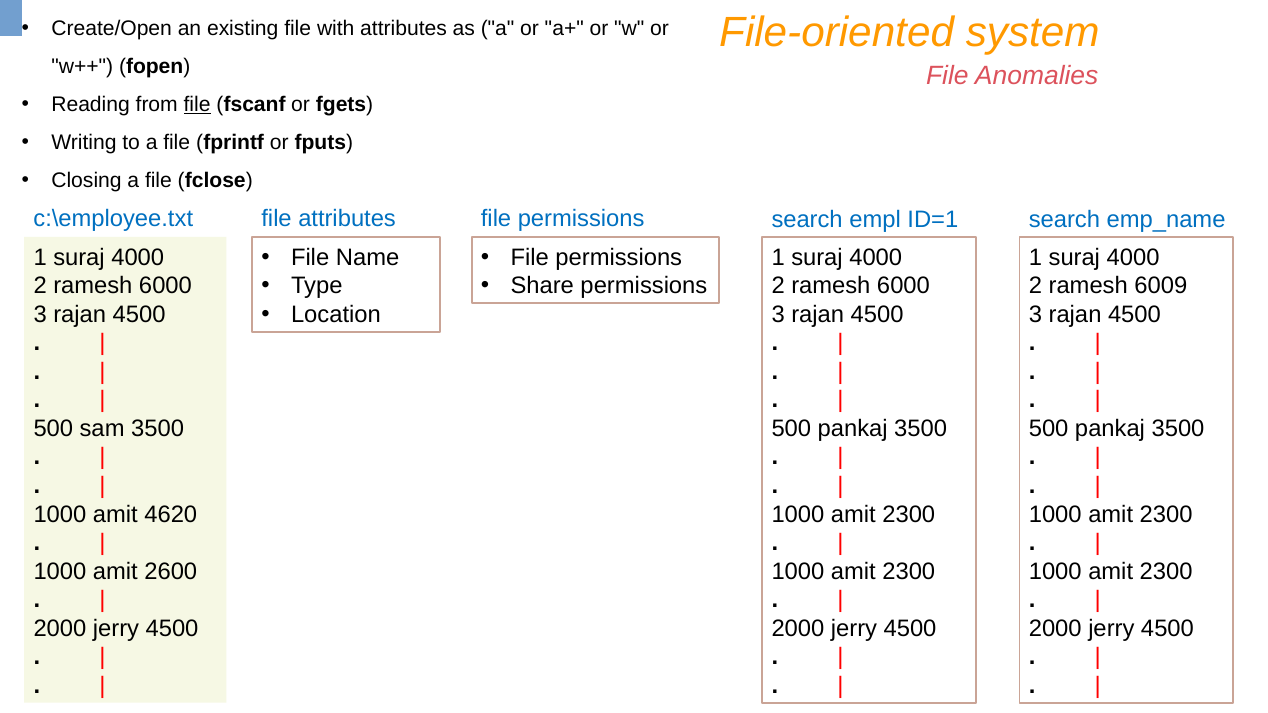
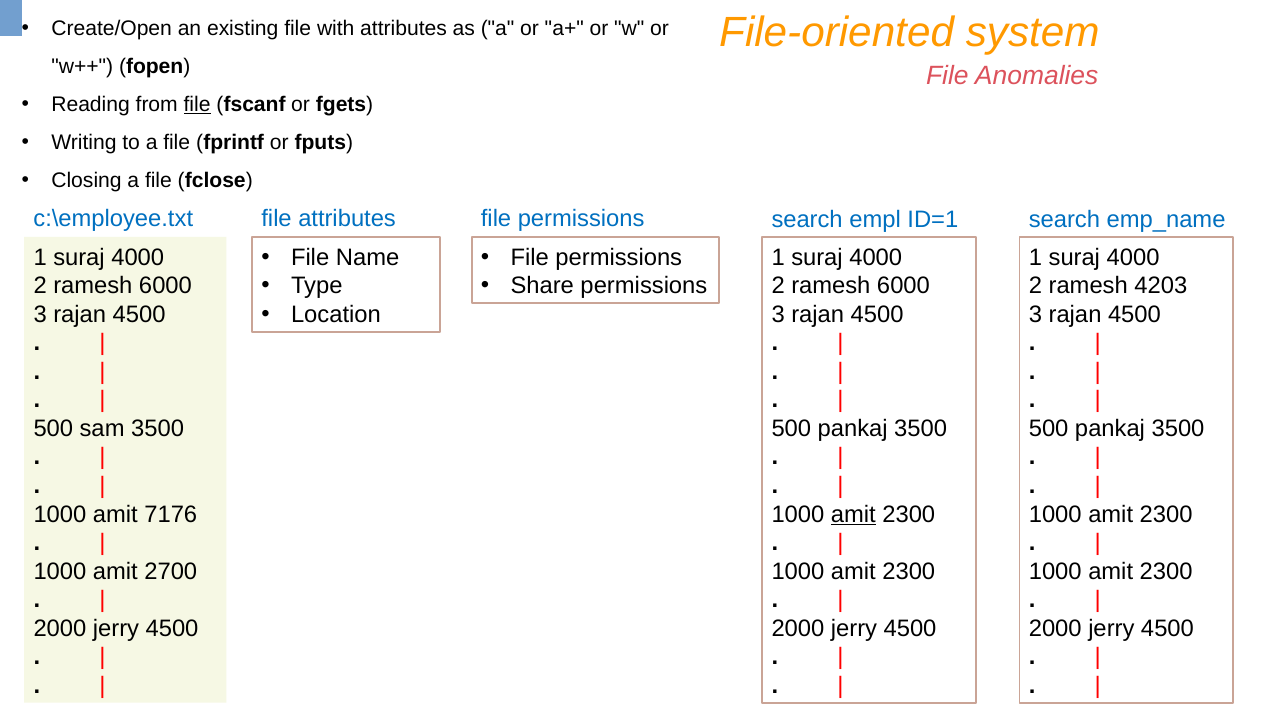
6009: 6009 -> 4203
4620: 4620 -> 7176
amit at (853, 514) underline: none -> present
2600: 2600 -> 2700
